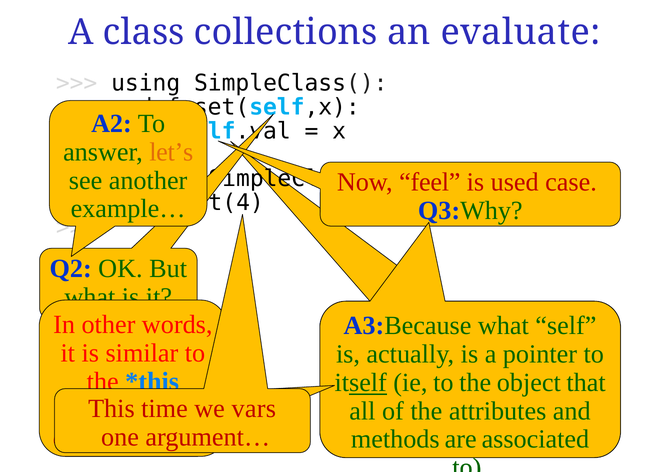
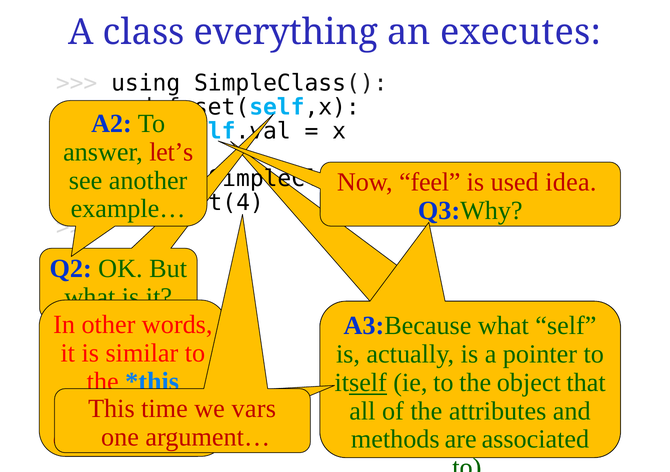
collections: collections -> everything
evaluate: evaluate -> executes
let’s colour: orange -> red
case: case -> idea
